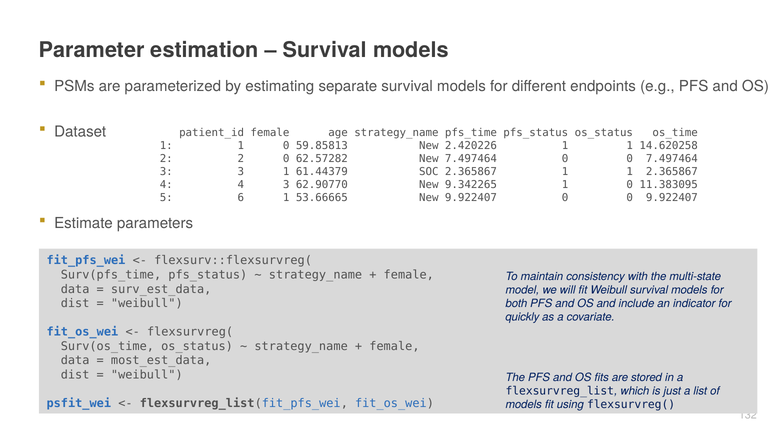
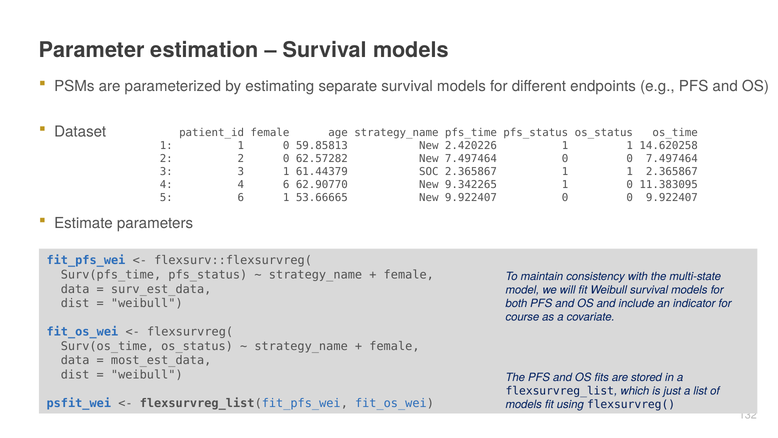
4 3: 3 -> 6
quickly: quickly -> course
